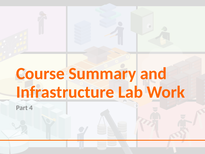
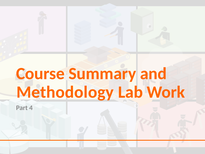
Infrastructure: Infrastructure -> Methodology
